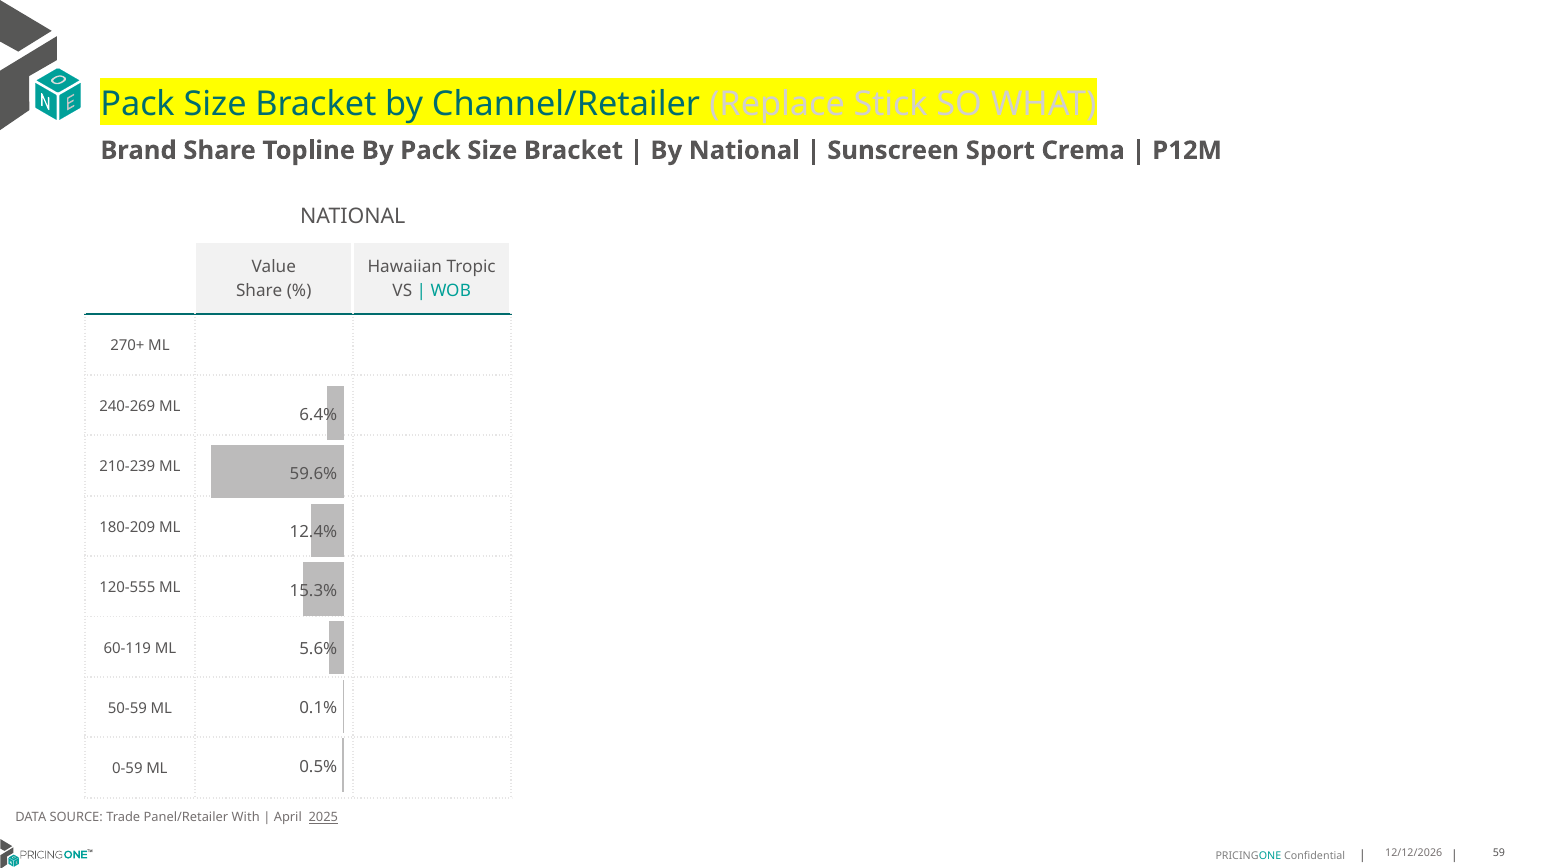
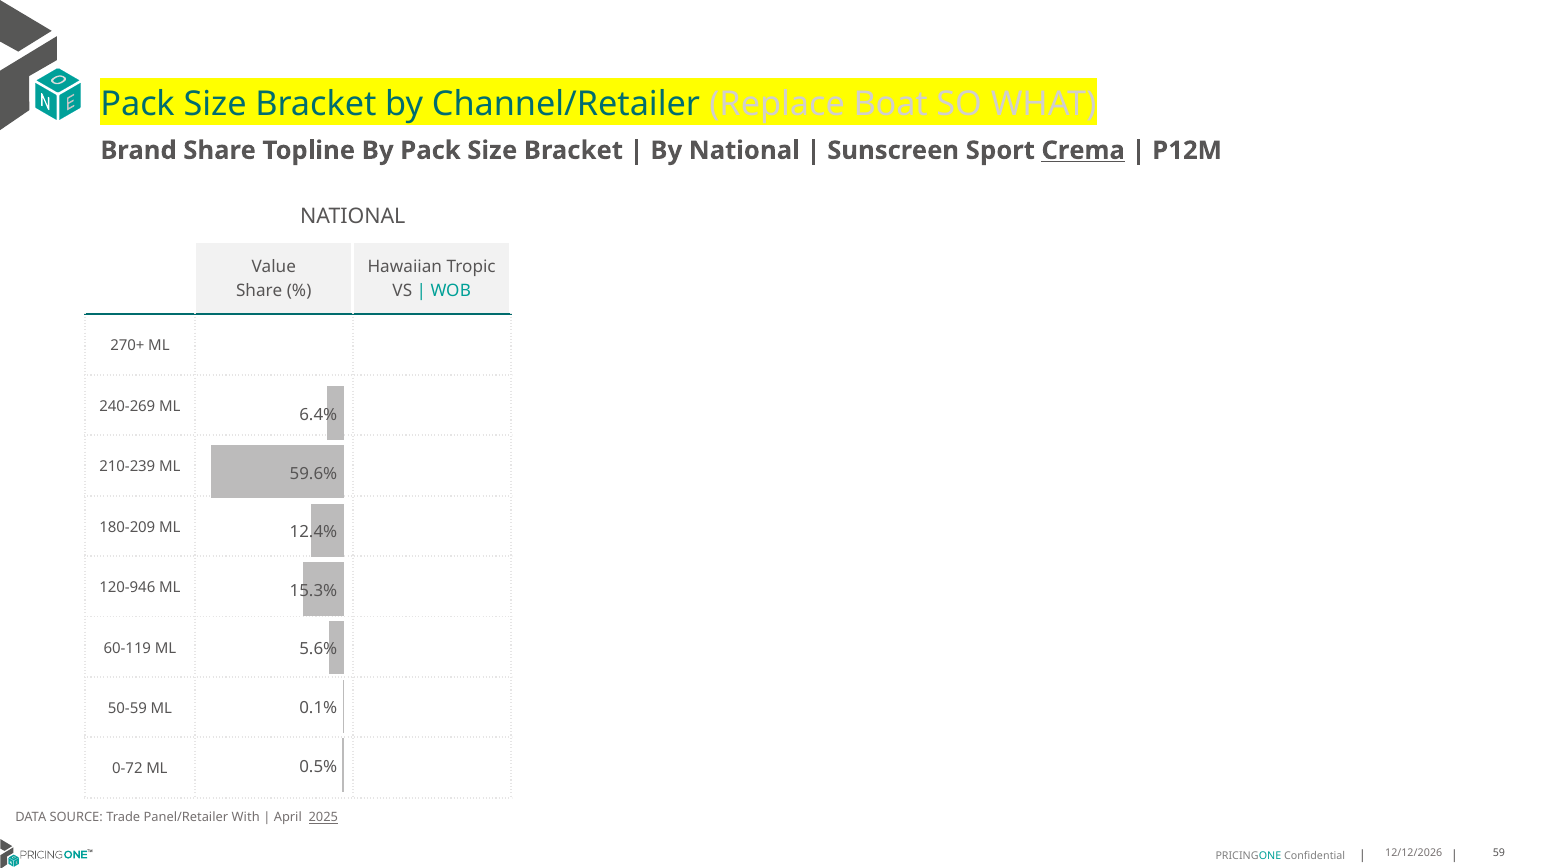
Stick: Stick -> Boat
Crema underline: none -> present
120-555: 120-555 -> 120-946
0-59: 0-59 -> 0-72
